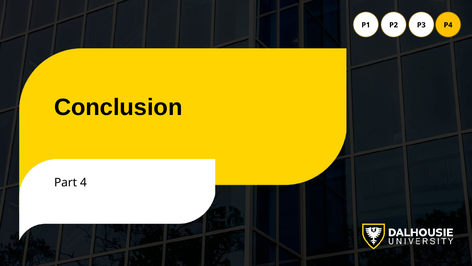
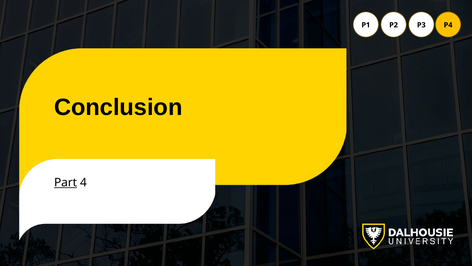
Part underline: none -> present
